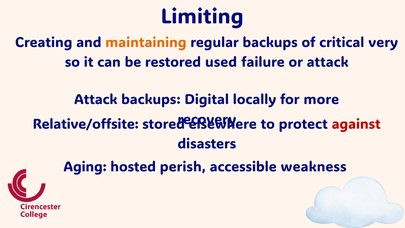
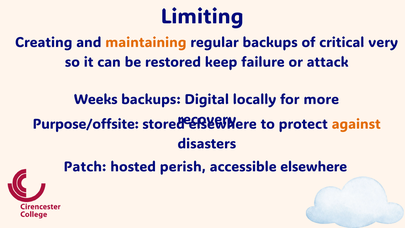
used: used -> keep
Attack at (96, 100): Attack -> Weeks
Relative/offsite: Relative/offsite -> Purpose/offsite
against colour: red -> orange
Aging: Aging -> Patch
accessible weakness: weakness -> elsewhere
